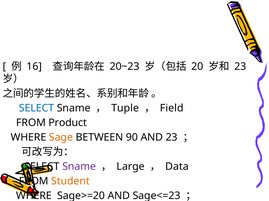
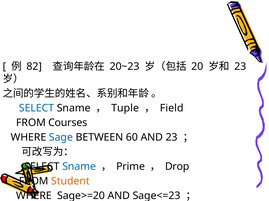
16: 16 -> 82
Product: Product -> Courses
Sage colour: orange -> blue
90: 90 -> 60
Sname at (79, 167) colour: purple -> blue
Large: Large -> Prime
Data: Data -> Drop
